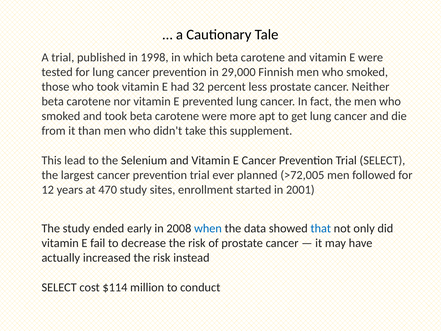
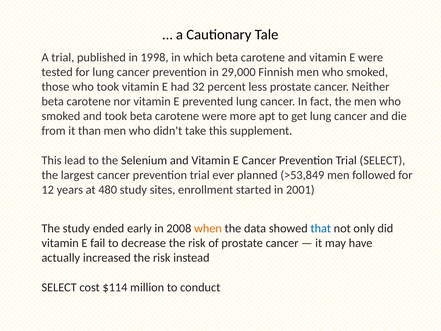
>72,005: >72,005 -> >53,849
470: 470 -> 480
when colour: blue -> orange
